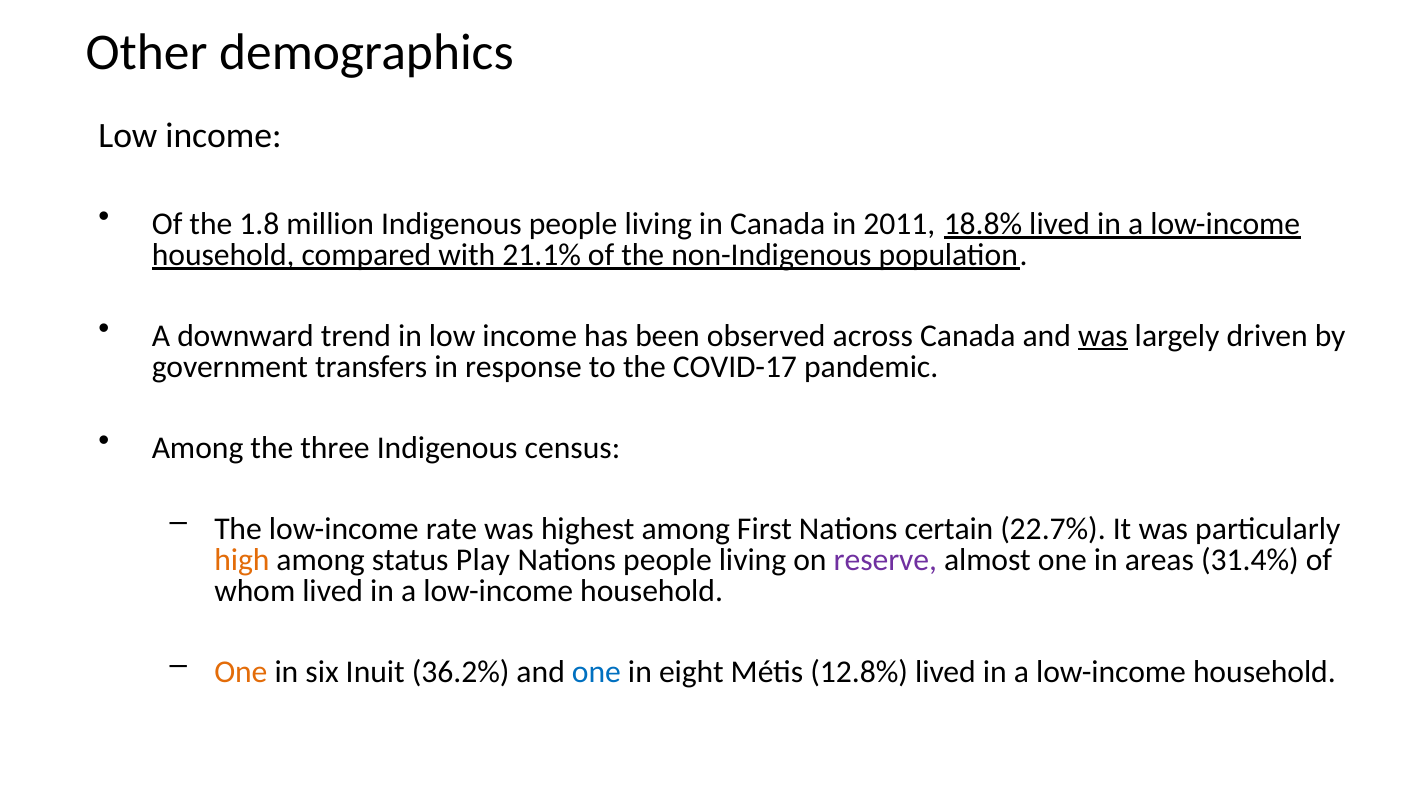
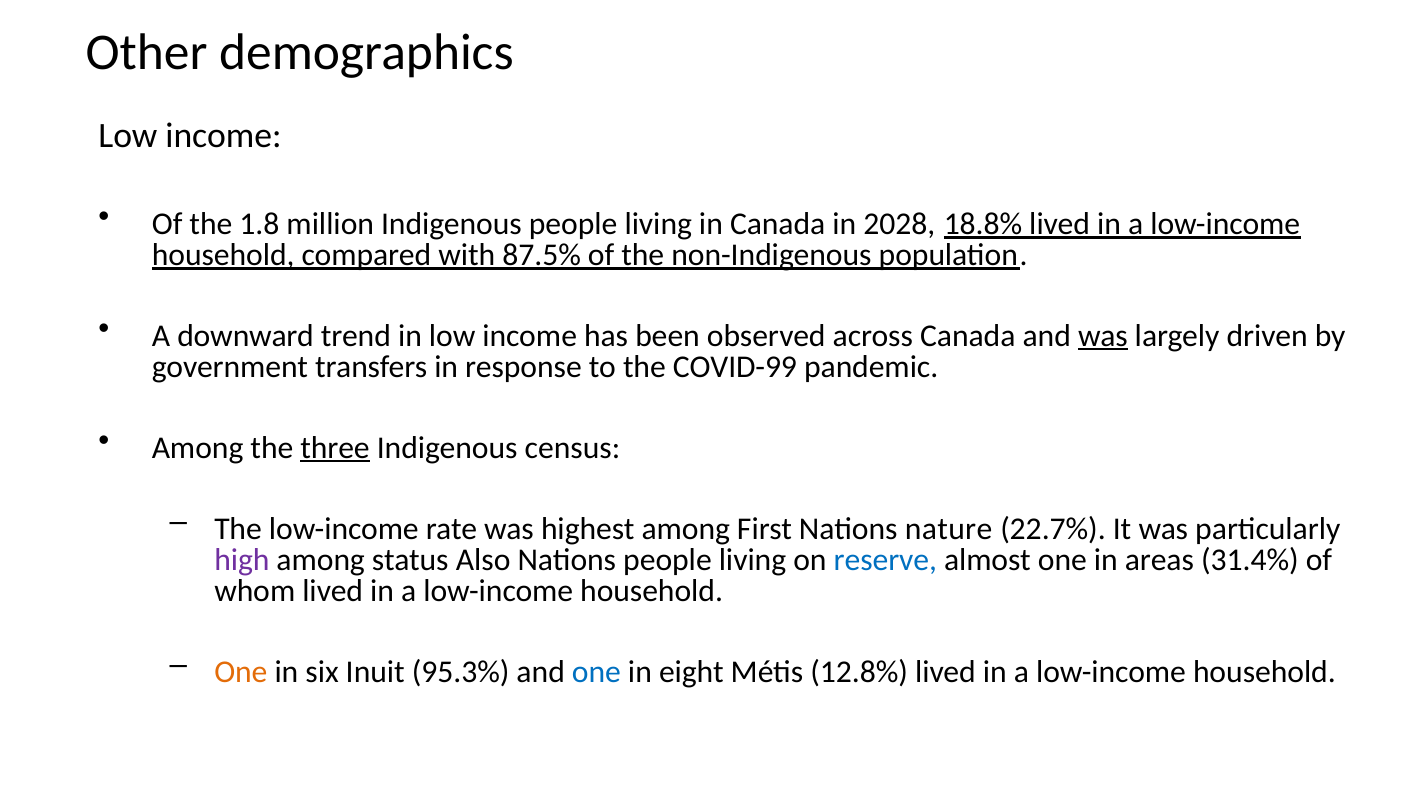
2011: 2011 -> 2028
21.1%: 21.1% -> 87.5%
COVID-17: COVID-17 -> COVID-99
three underline: none -> present
certain: certain -> nature
high colour: orange -> purple
Play: Play -> Also
reserve colour: purple -> blue
36.2%: 36.2% -> 95.3%
